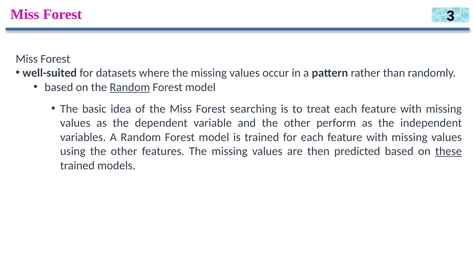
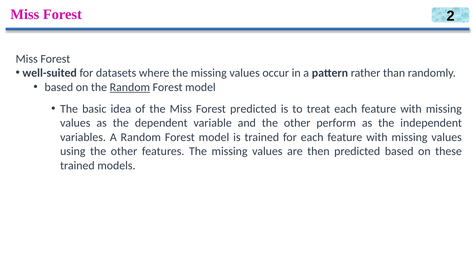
3: 3 -> 2
Forest searching: searching -> predicted
these underline: present -> none
